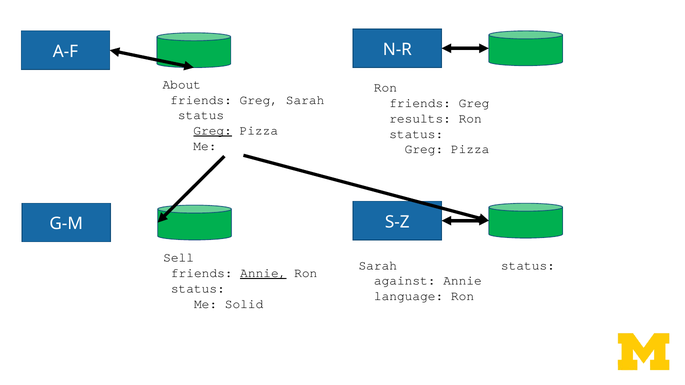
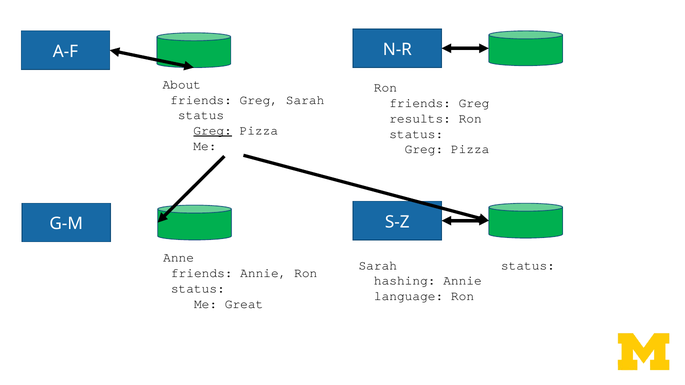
Sell: Sell -> Anne
Annie at (263, 273) underline: present -> none
against: against -> hashing
Solid: Solid -> Great
